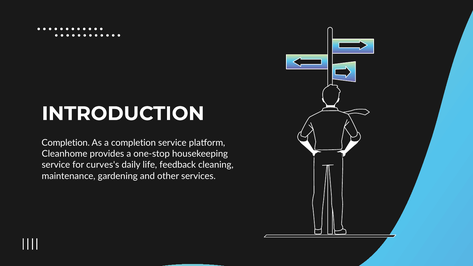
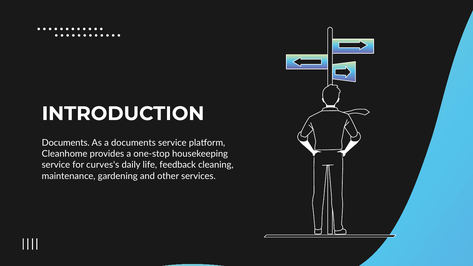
Completion at (66, 143): Completion -> Documents
a completion: completion -> documents
